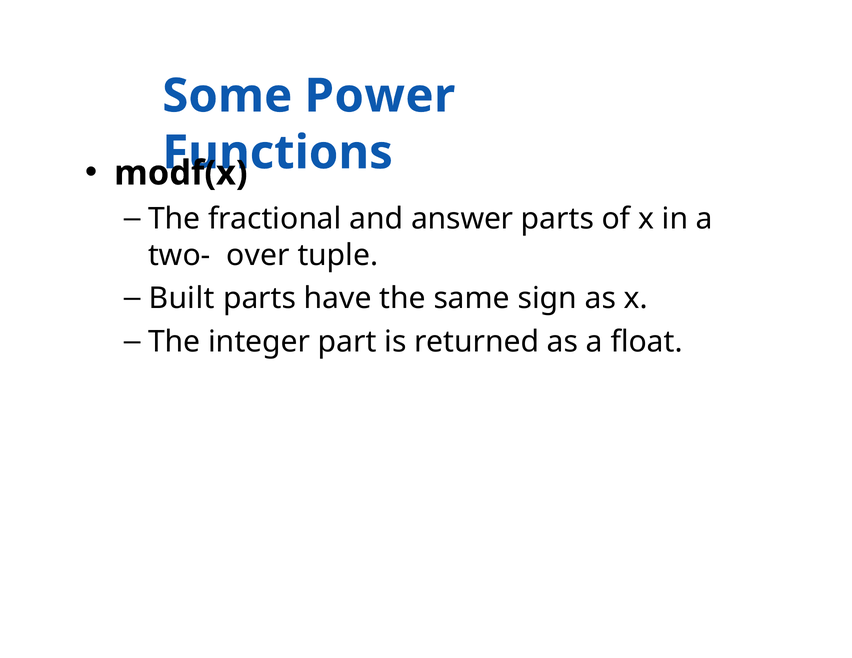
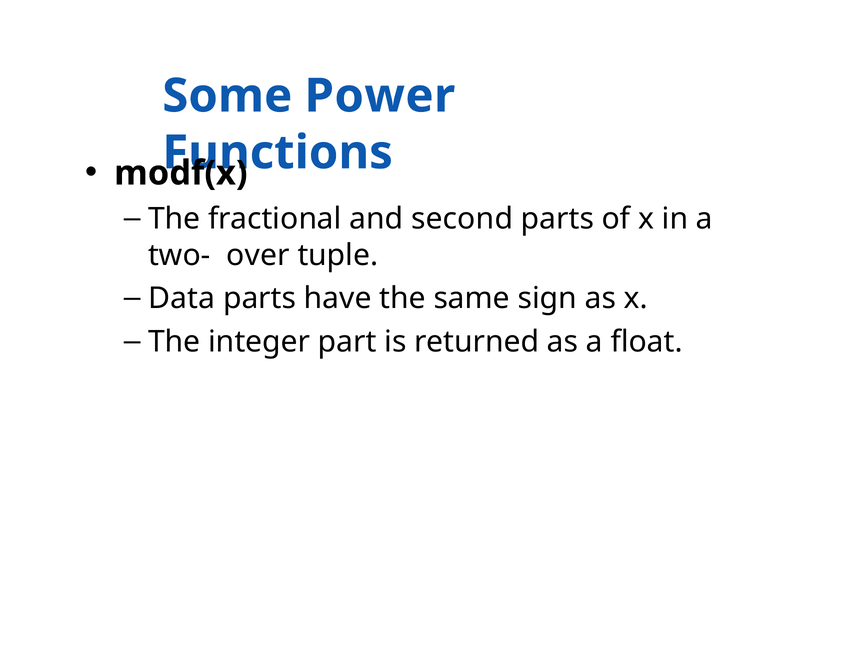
answer: answer -> second
Built: Built -> Data
